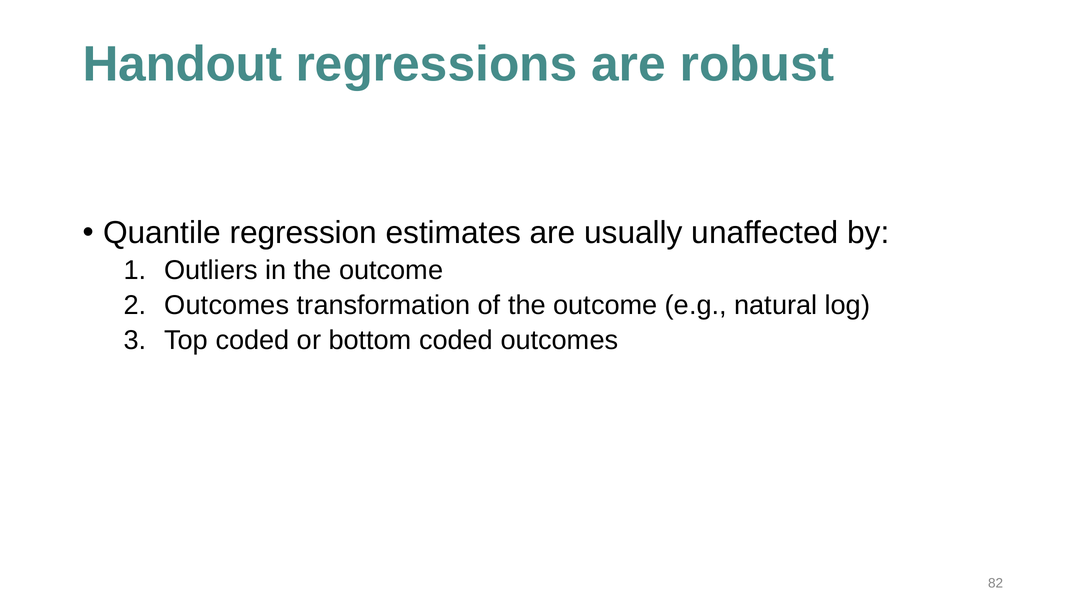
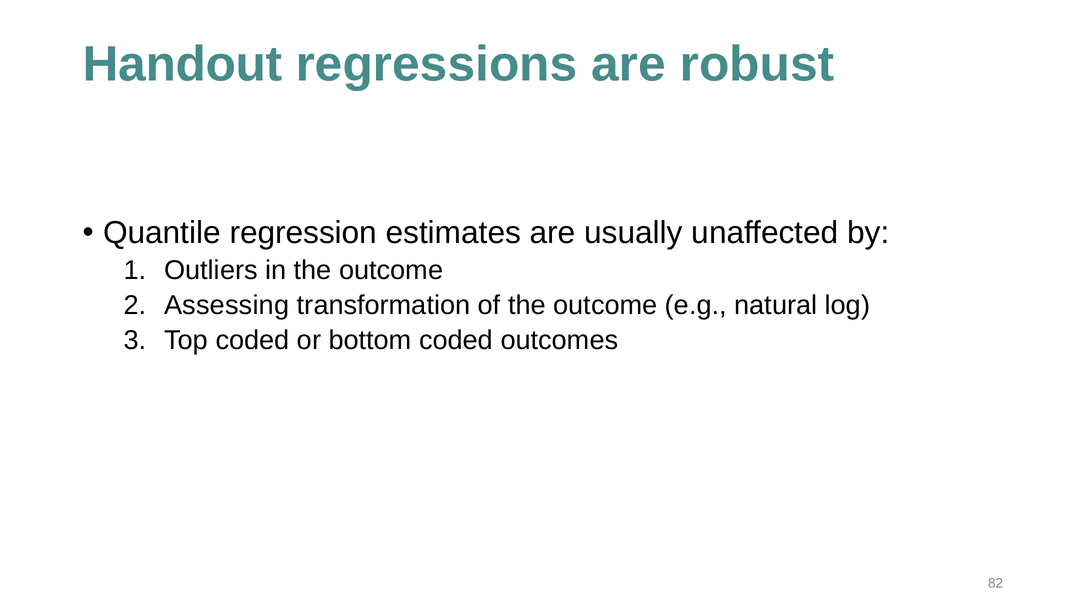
Outcomes at (227, 305): Outcomes -> Assessing
